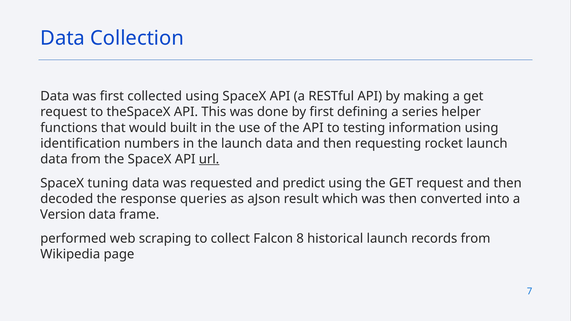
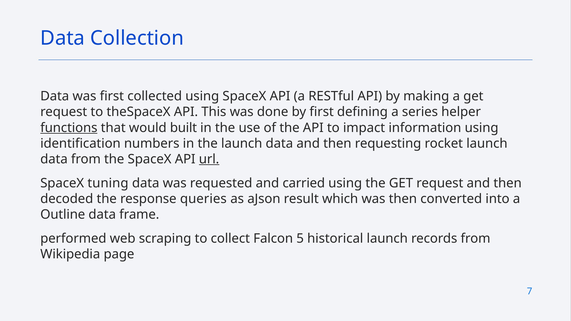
functions underline: none -> present
testing: testing -> impact
predict: predict -> carried
Version: Version -> Outline
8: 8 -> 5
